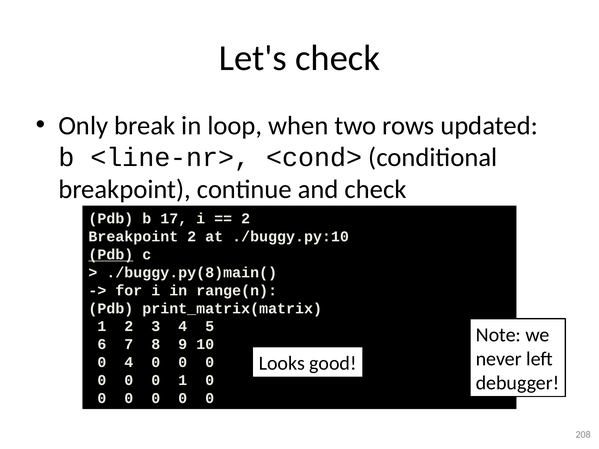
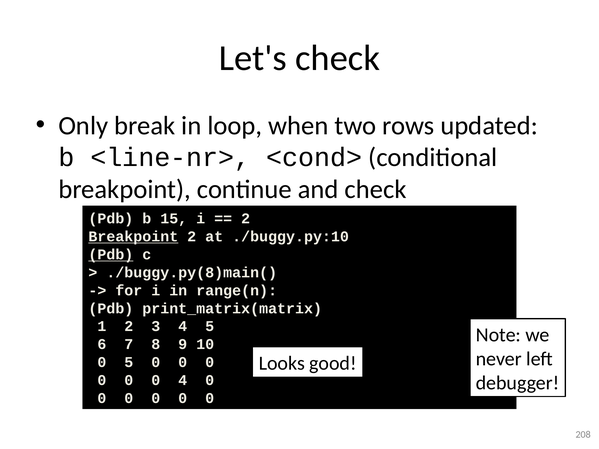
17: 17 -> 15
Breakpoint at (133, 237) underline: none -> present
0 4: 4 -> 5
0 1: 1 -> 4
